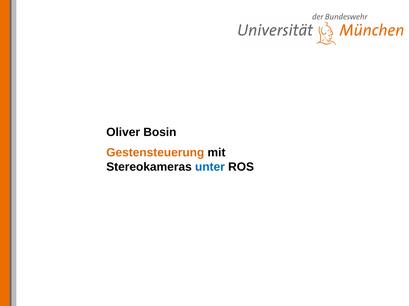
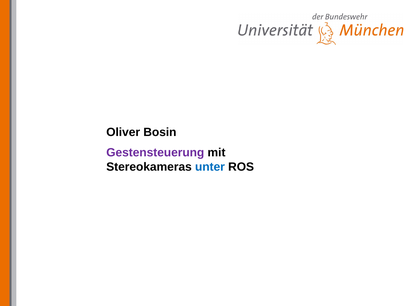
Gestensteuerung colour: orange -> purple
